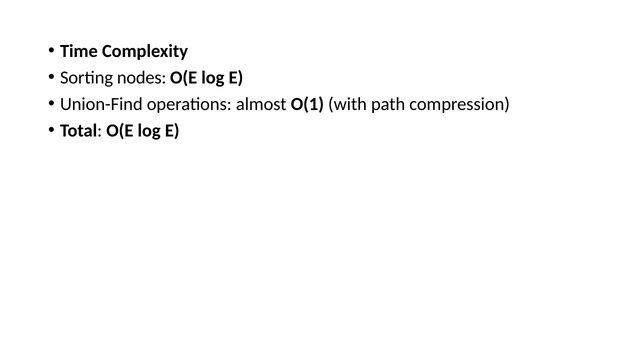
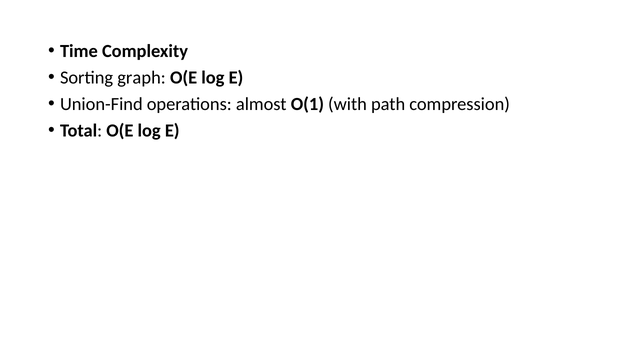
nodes: nodes -> graph
